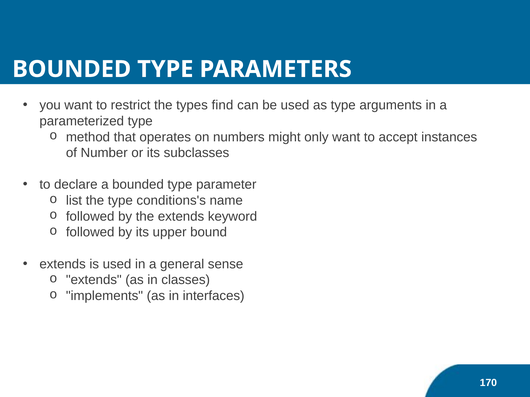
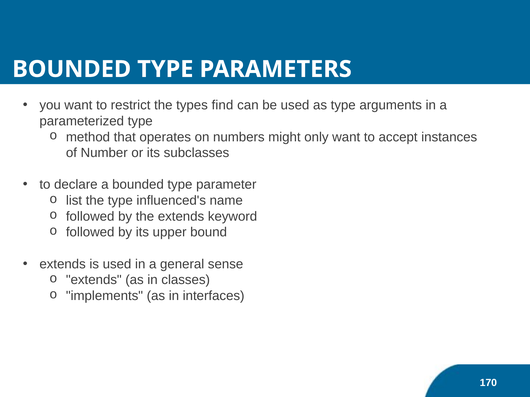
conditions's: conditions's -> influenced's
